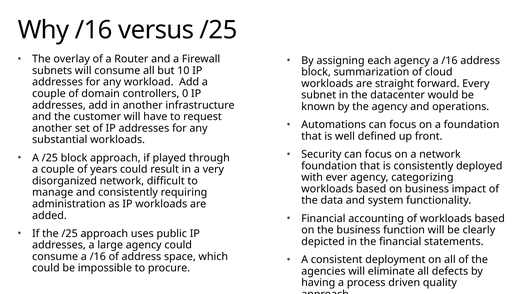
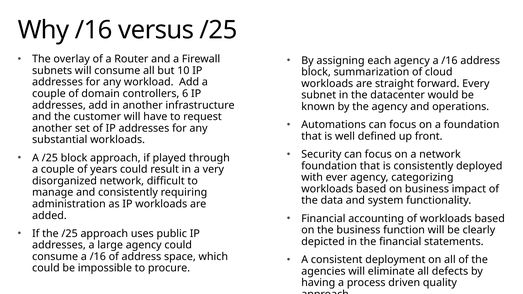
0: 0 -> 6
